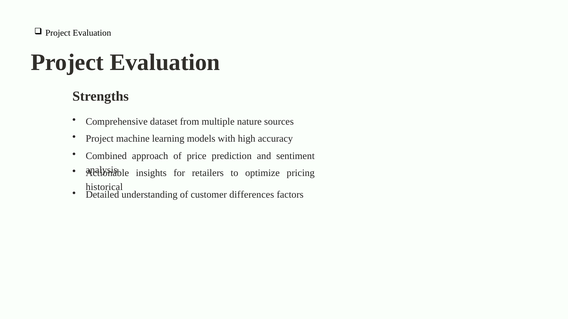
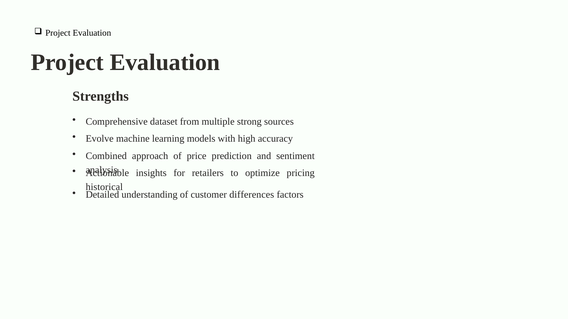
nature: nature -> strong
Project at (100, 139): Project -> Evolve
